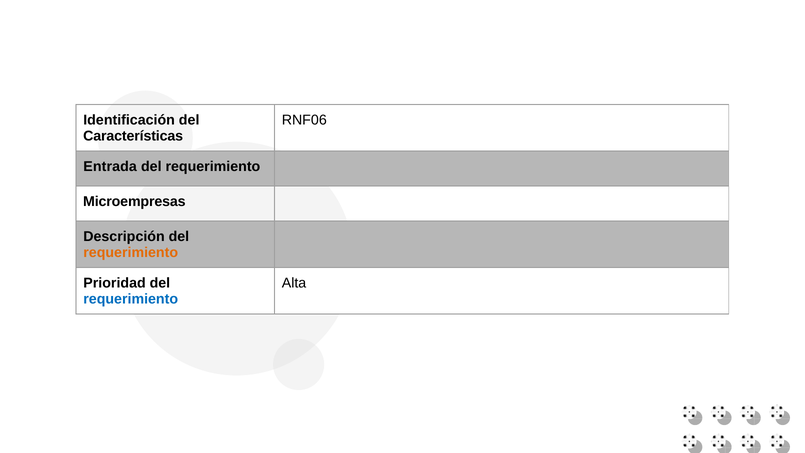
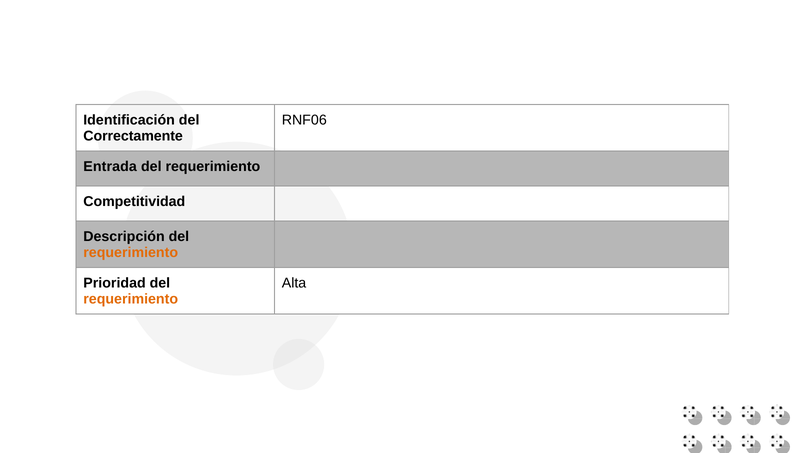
Características: Características -> Correctamente
Microempresas: Microempresas -> Competitividad
requerimiento at (131, 299) colour: blue -> orange
